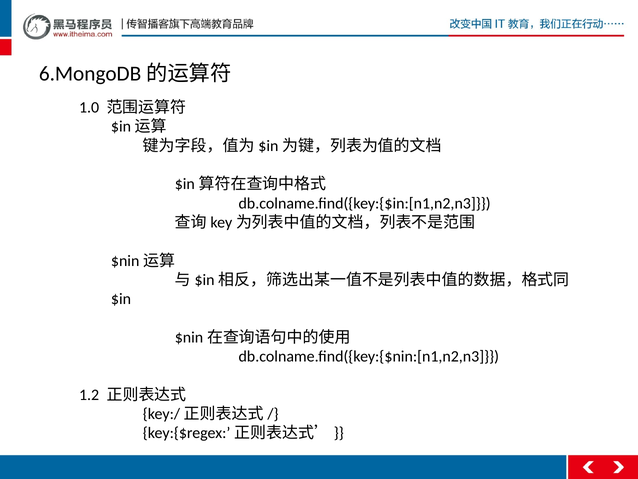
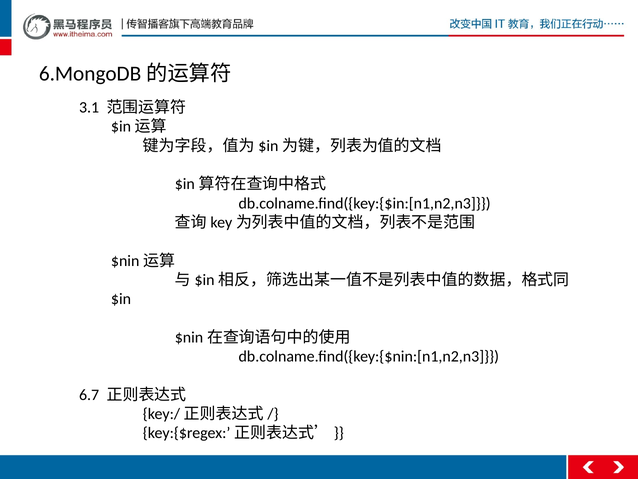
1.0: 1.0 -> 3.1
1.2: 1.2 -> 6.7
